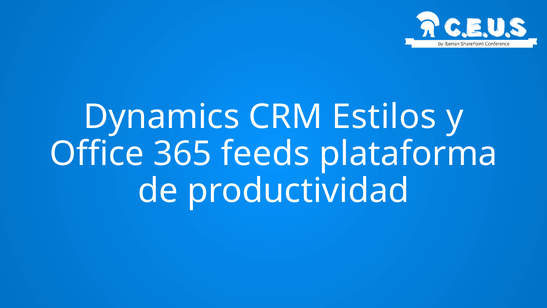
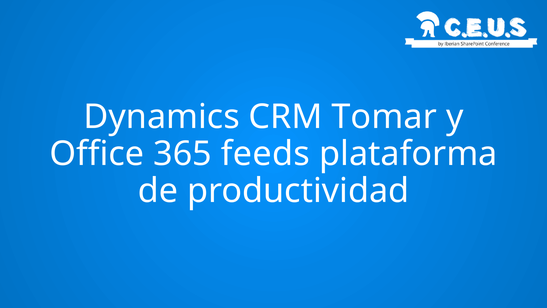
Estilos: Estilos -> Tomar
